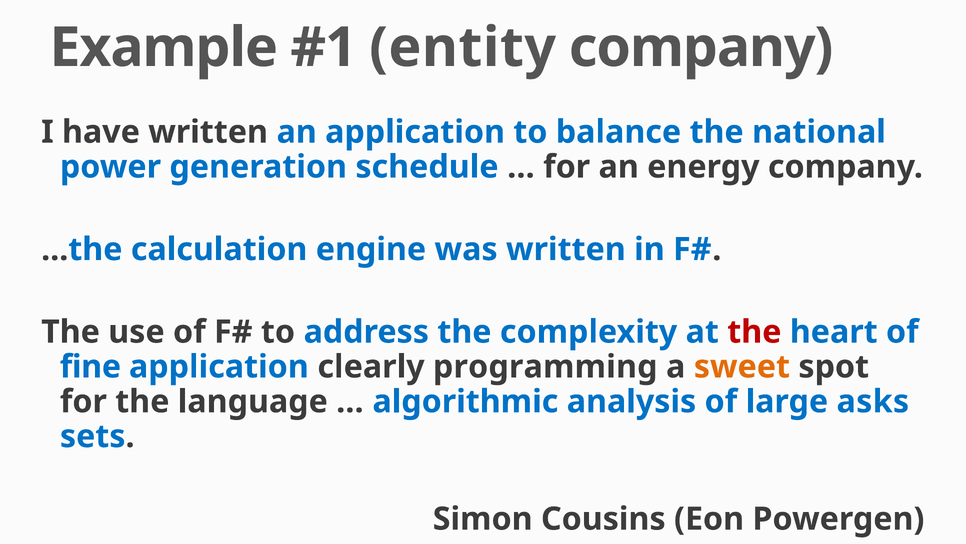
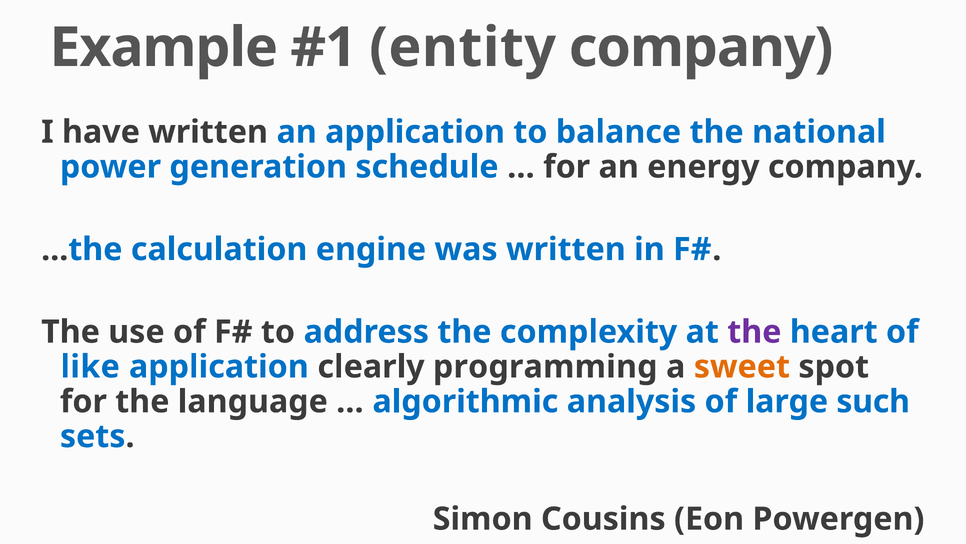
the at (754, 332) colour: red -> purple
fine: fine -> like
asks: asks -> such
